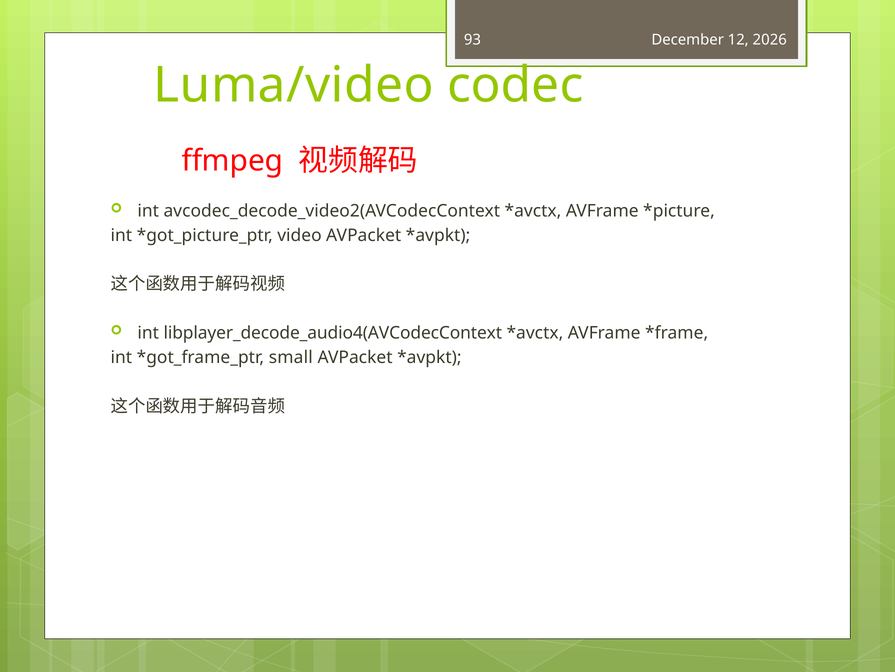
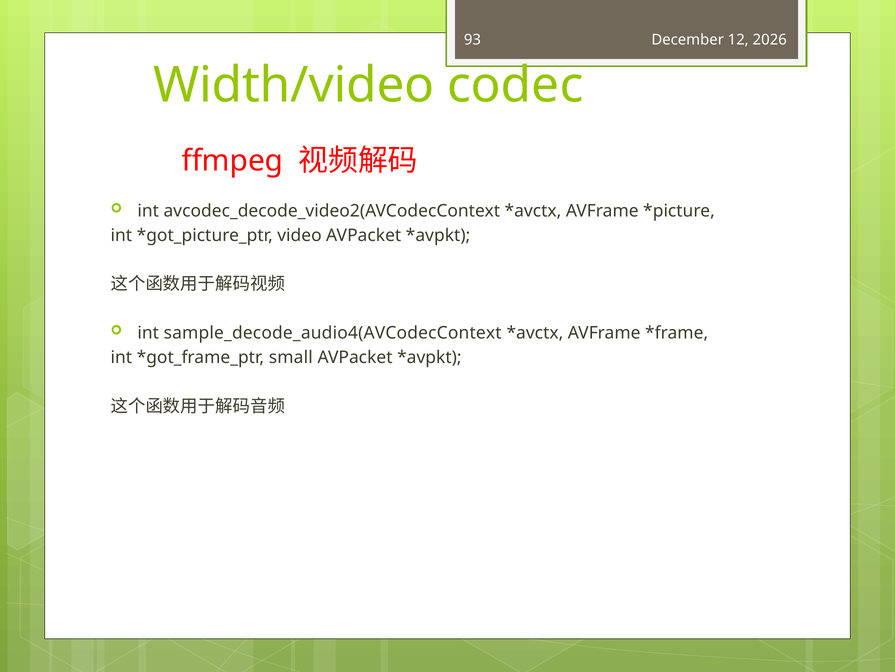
Luma/video: Luma/video -> Width/video
libplayer_decode_audio4(AVCodecContext: libplayer_decode_audio4(AVCodecContext -> sample_decode_audio4(AVCodecContext
